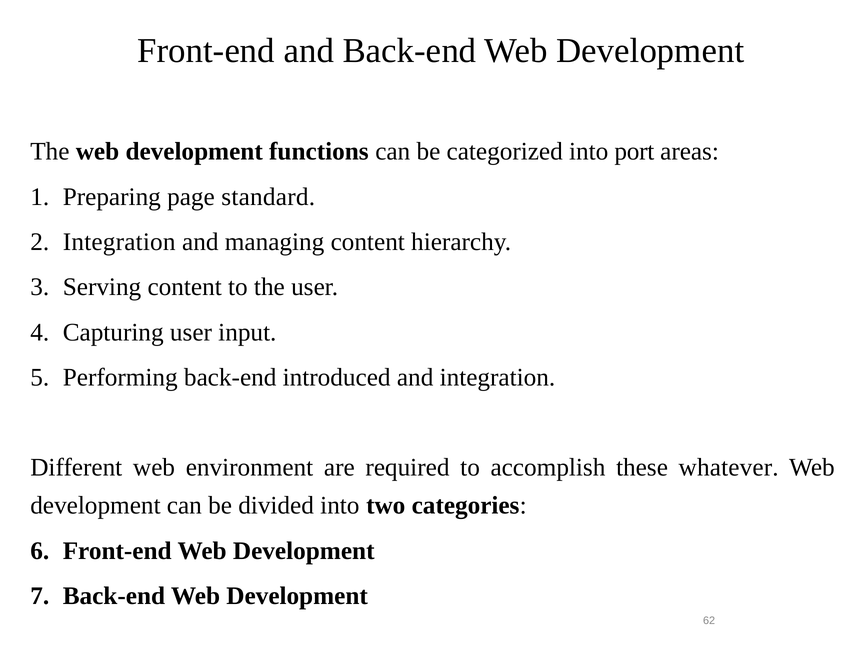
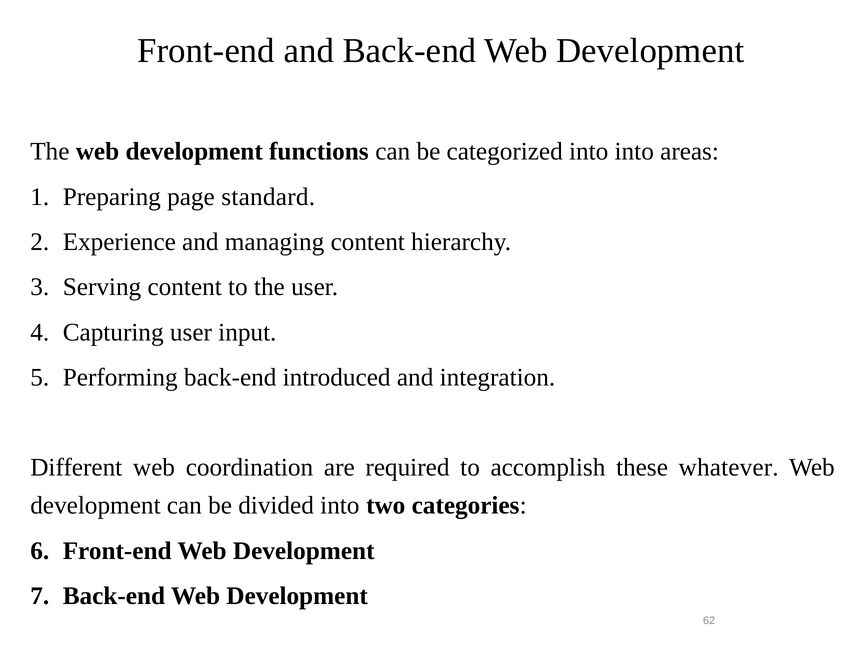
into port: port -> into
Integration at (119, 242): Integration -> Experience
environment: environment -> coordination
